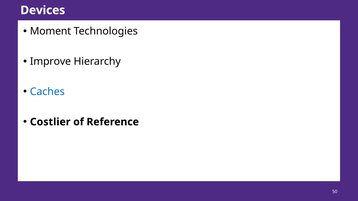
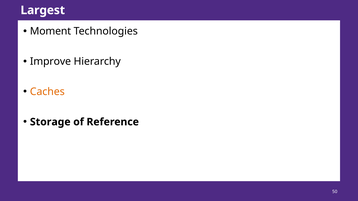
Devices: Devices -> Largest
Caches colour: blue -> orange
Costlier: Costlier -> Storage
